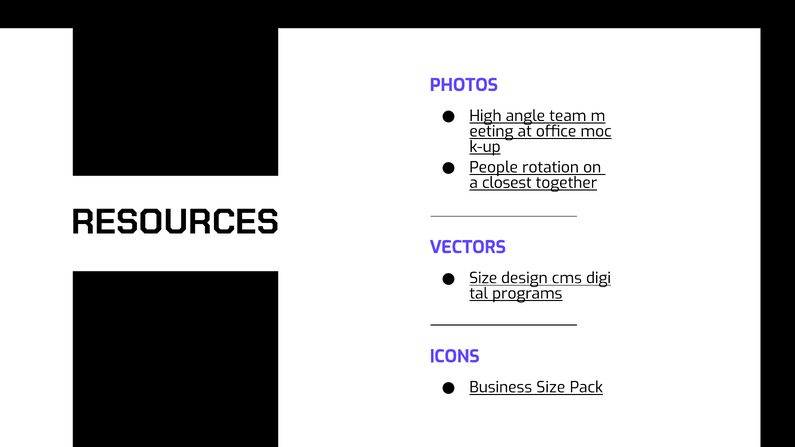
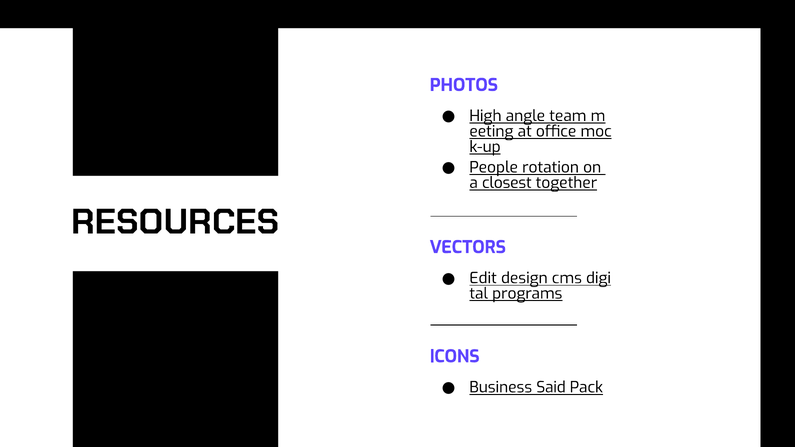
Size at (483, 278): Size -> Edit
Business Size: Size -> Said
